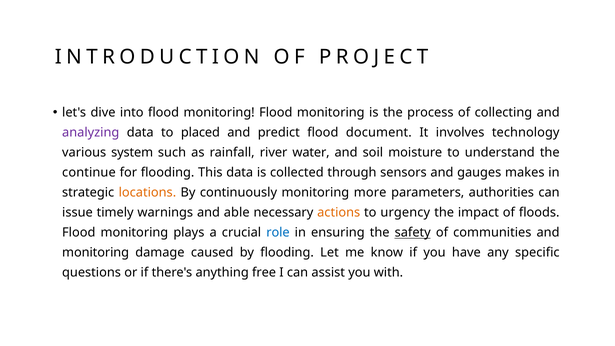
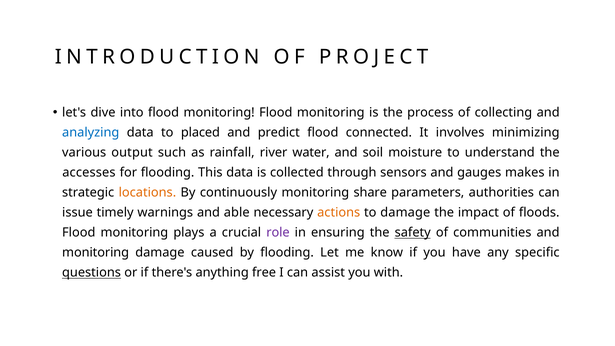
analyzing colour: purple -> blue
document: document -> connected
technology: technology -> minimizing
system: system -> output
continue: continue -> accesses
more: more -> share
to urgency: urgency -> damage
role colour: blue -> purple
questions underline: none -> present
